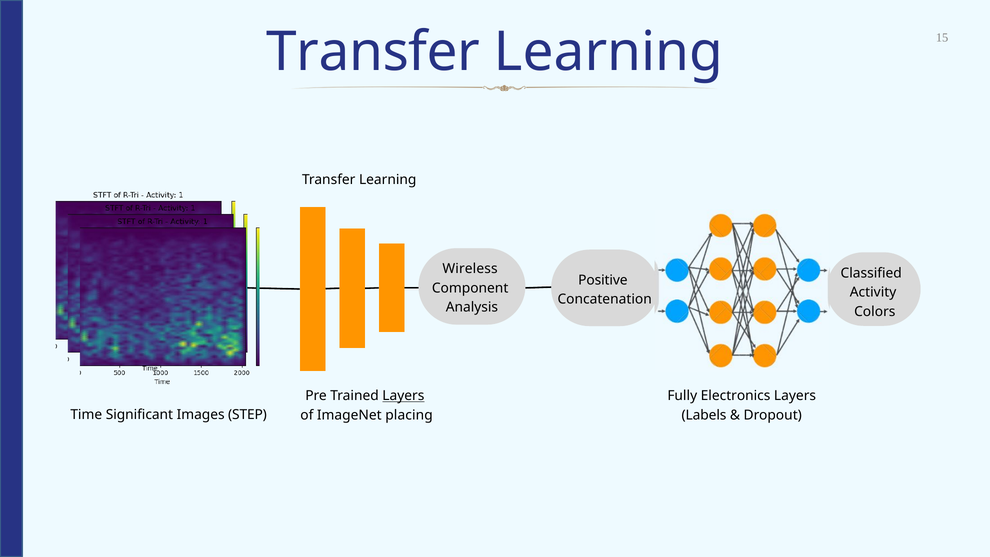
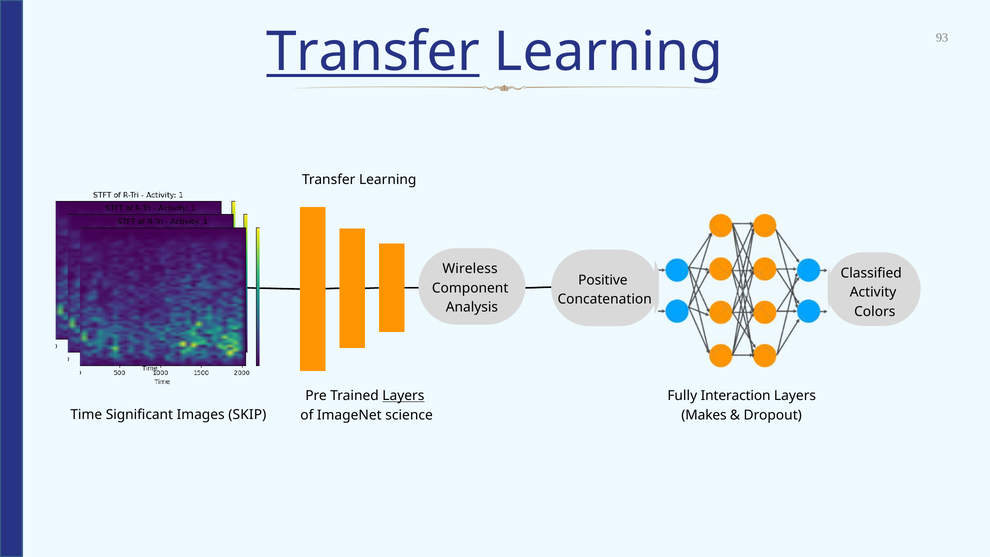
Transfer at (373, 52) underline: none -> present
15: 15 -> 93
Electronics: Electronics -> Interaction
STEP: STEP -> SKIP
placing: placing -> science
Labels: Labels -> Makes
